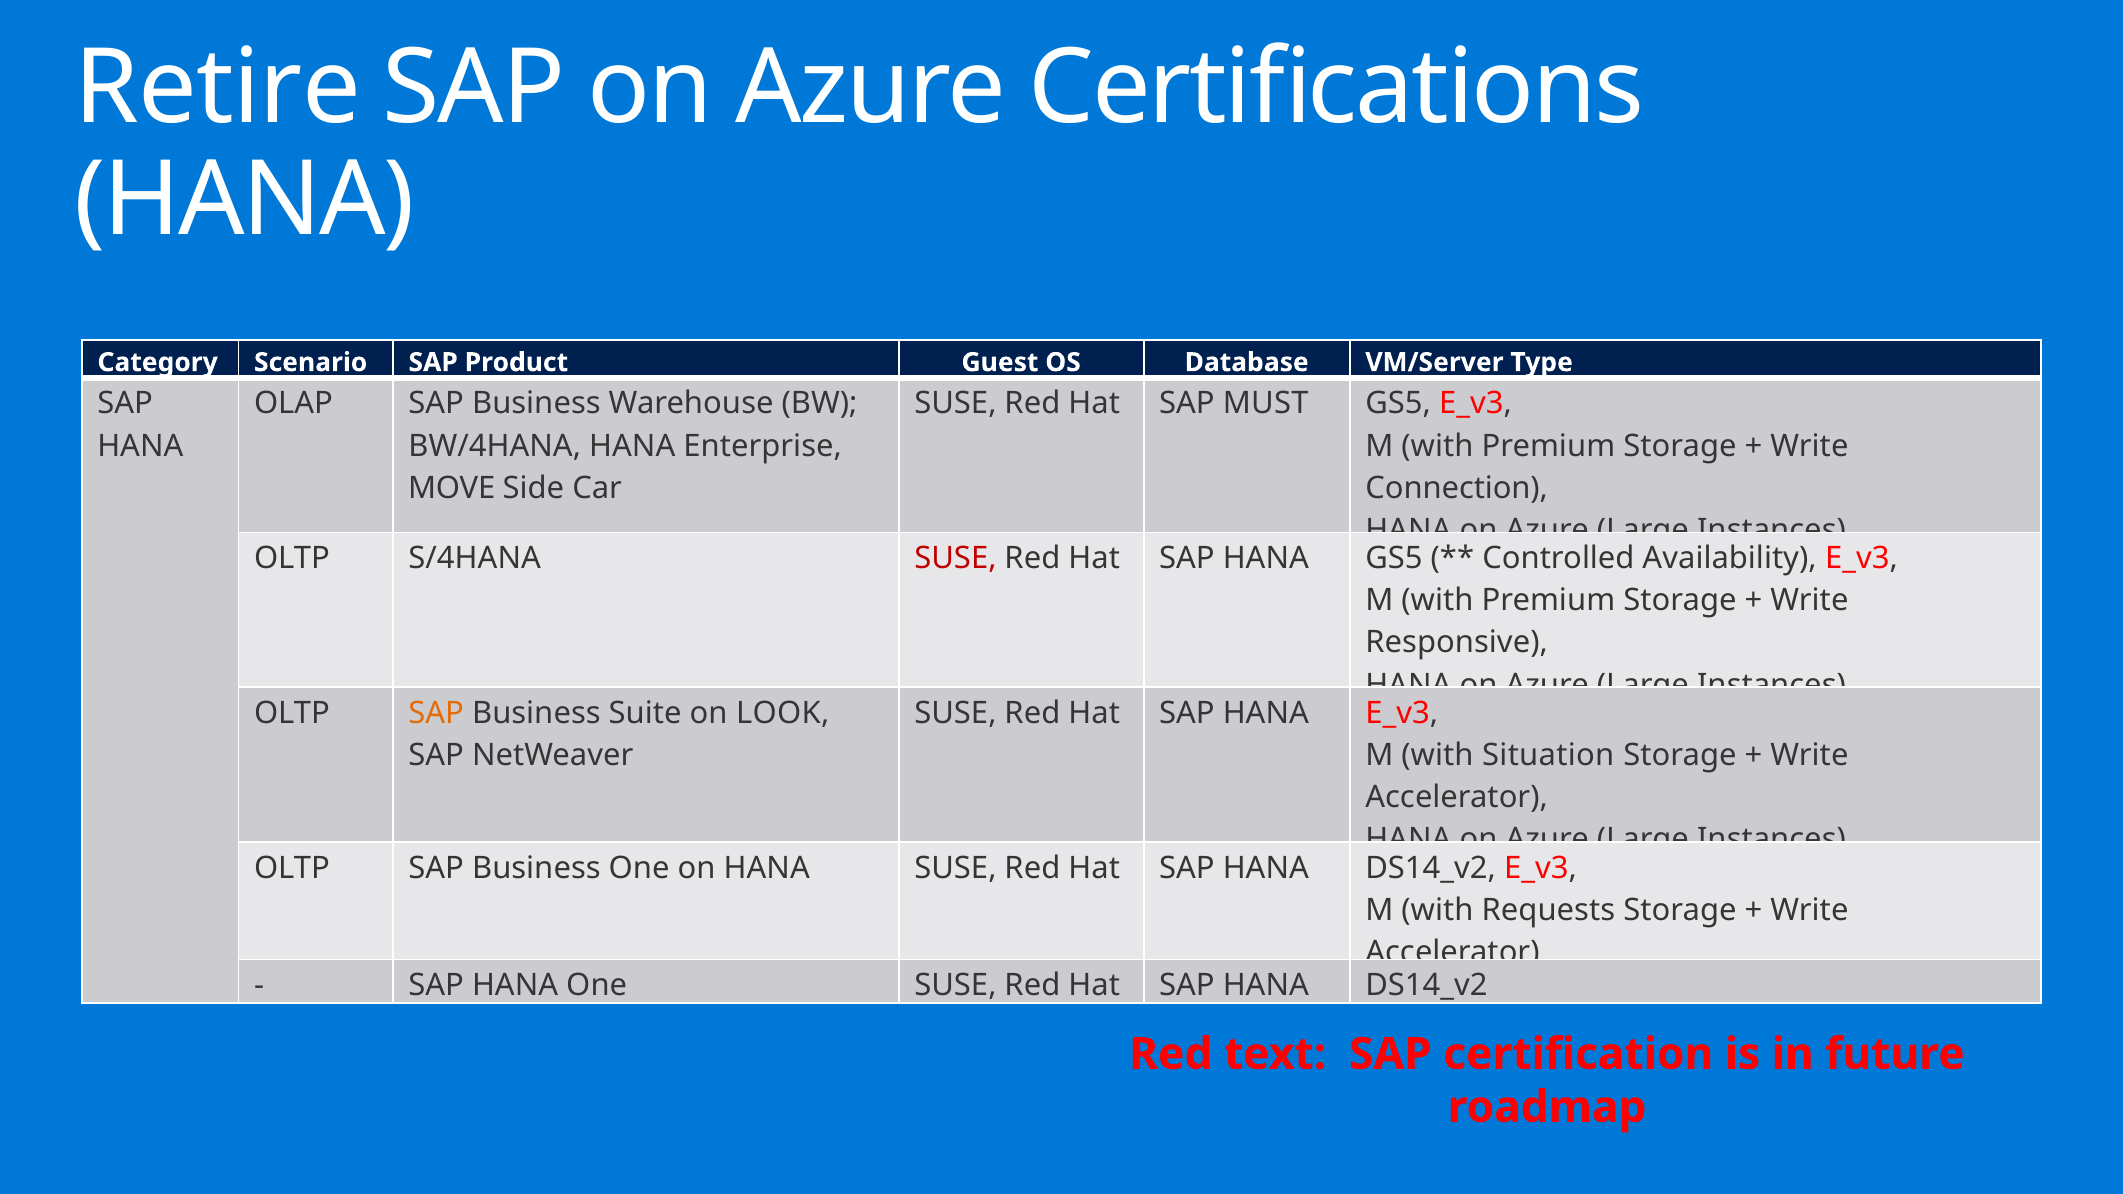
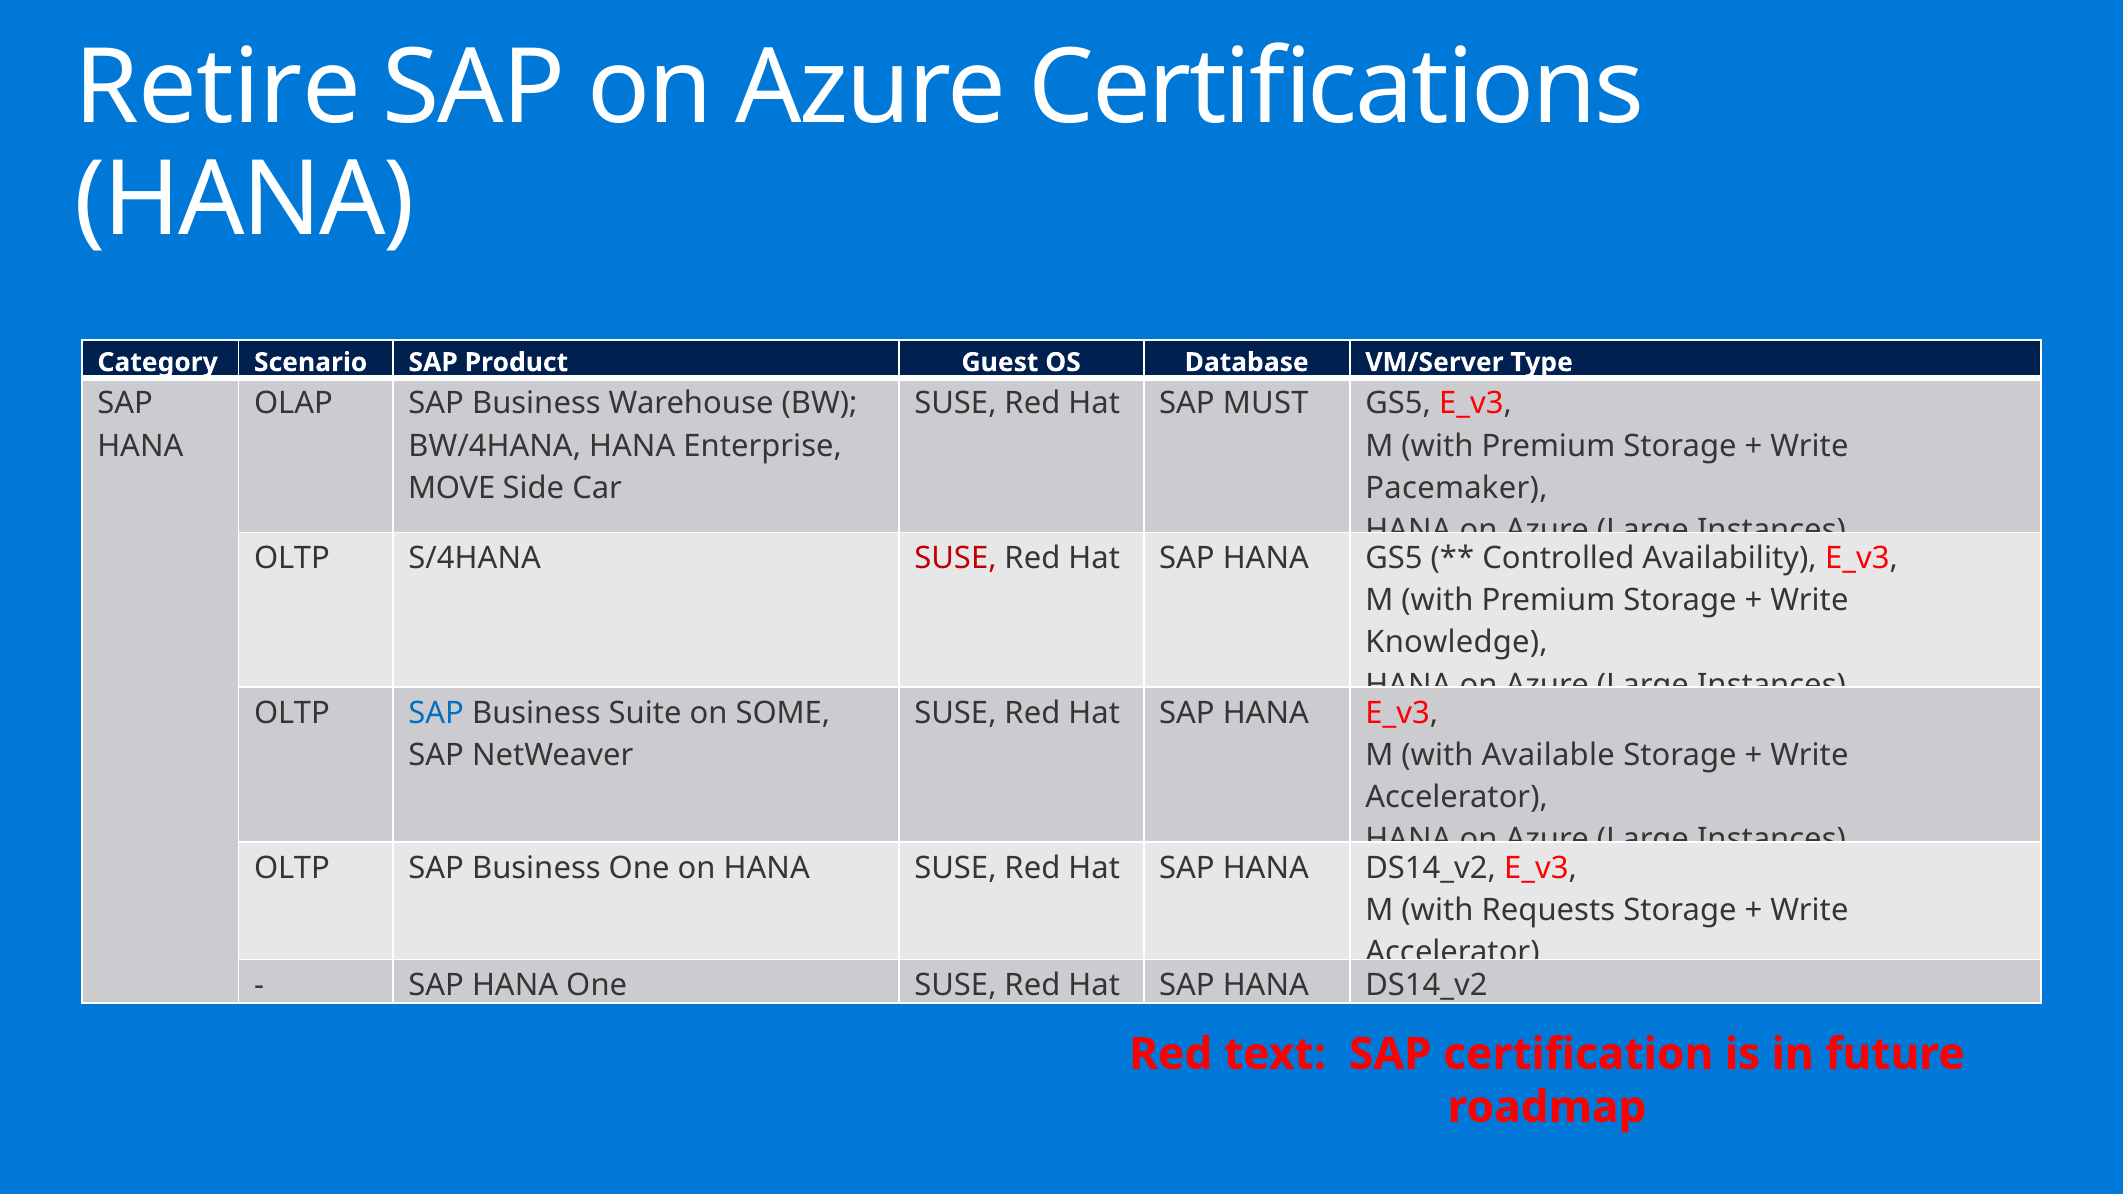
Connection: Connection -> Pacemaker
Responsive: Responsive -> Knowledge
SAP at (436, 713) colour: orange -> blue
LOOK: LOOK -> SOME
Situation: Situation -> Available
